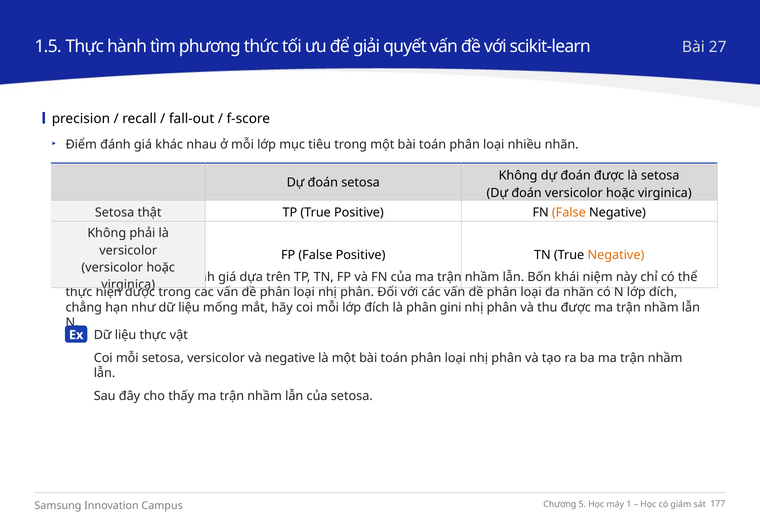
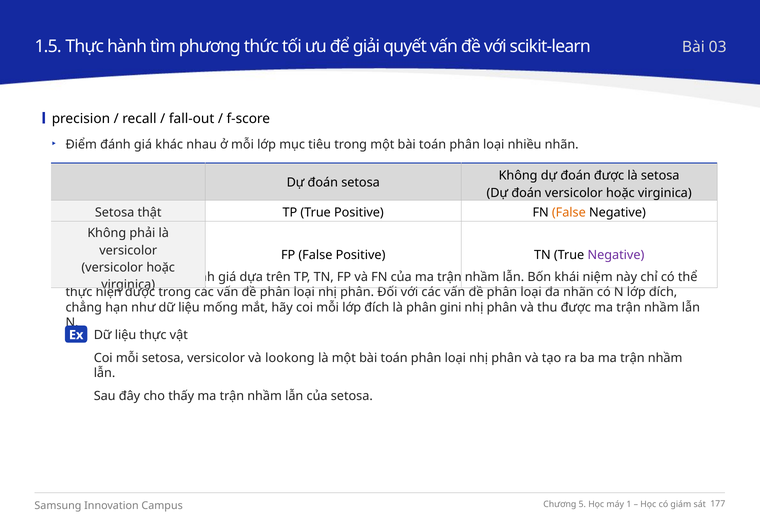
27: 27 -> 03
Negative at (616, 255) colour: orange -> purple
và negative: negative -> lookong
